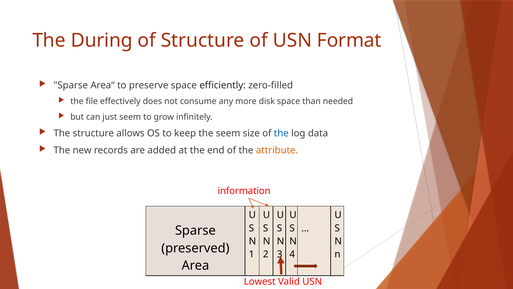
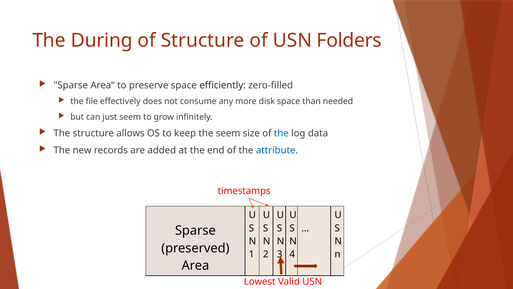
Format: Format -> Folders
attribute colour: orange -> blue
information: information -> timestamps
